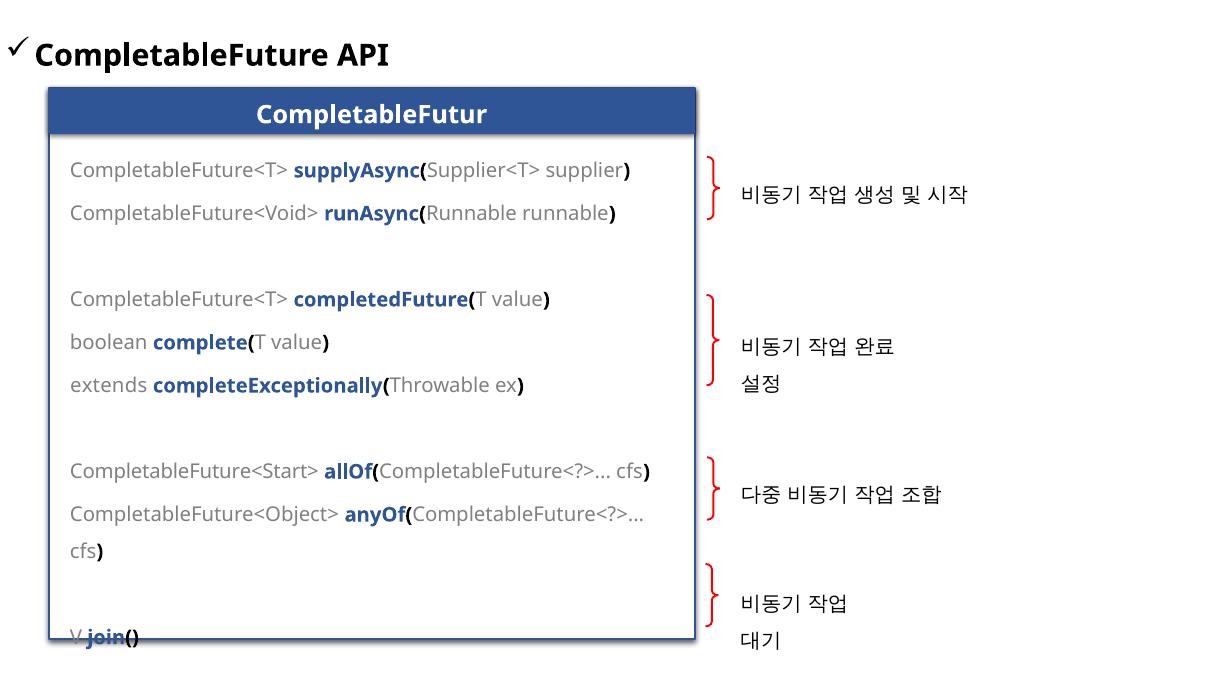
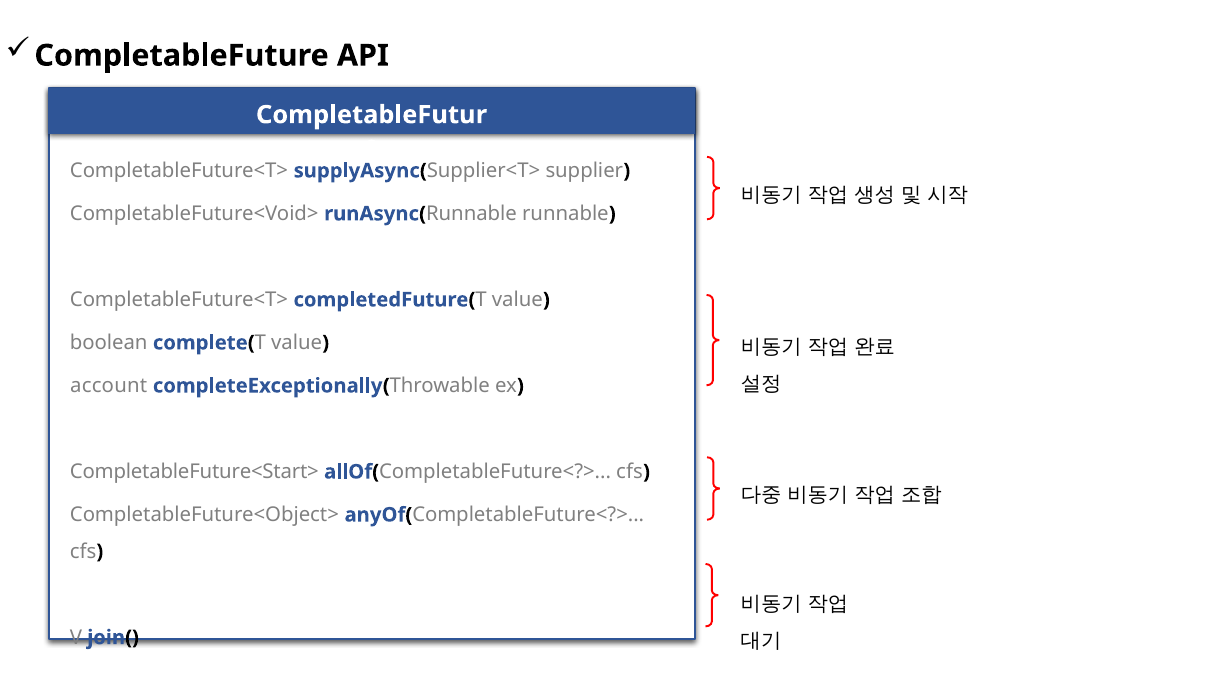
extends: extends -> account
